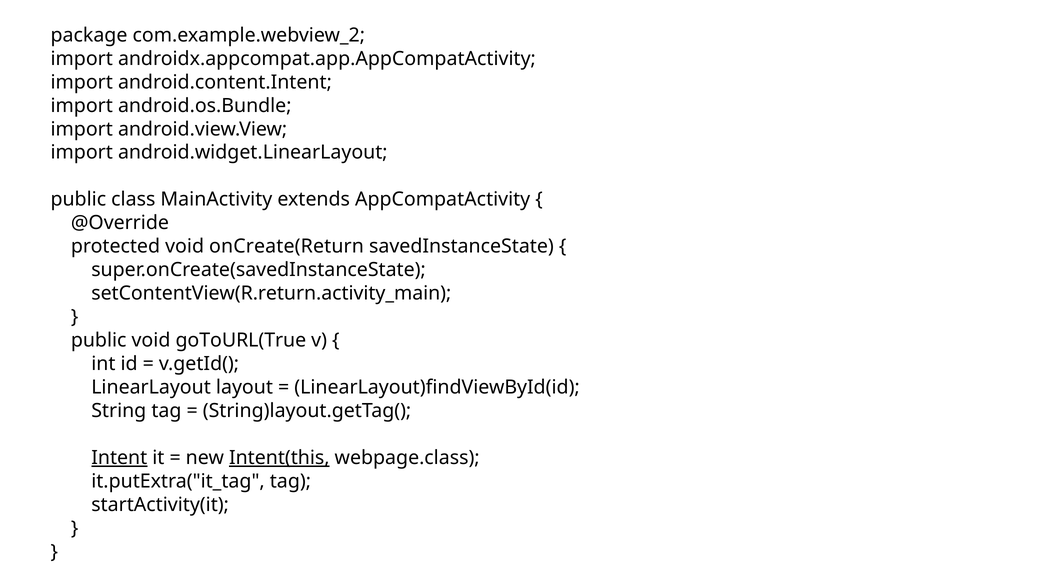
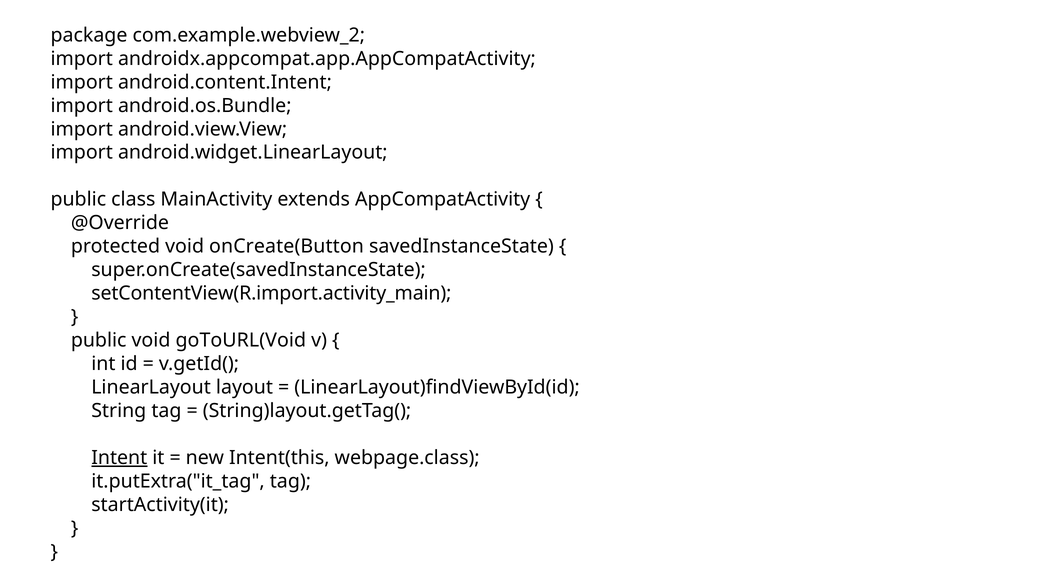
onCreate(Return: onCreate(Return -> onCreate(Button
setContentView(R.return.activity_main: setContentView(R.return.activity_main -> setContentView(R.import.activity_main
goToURL(True: goToURL(True -> goToURL(Void
Intent(this underline: present -> none
